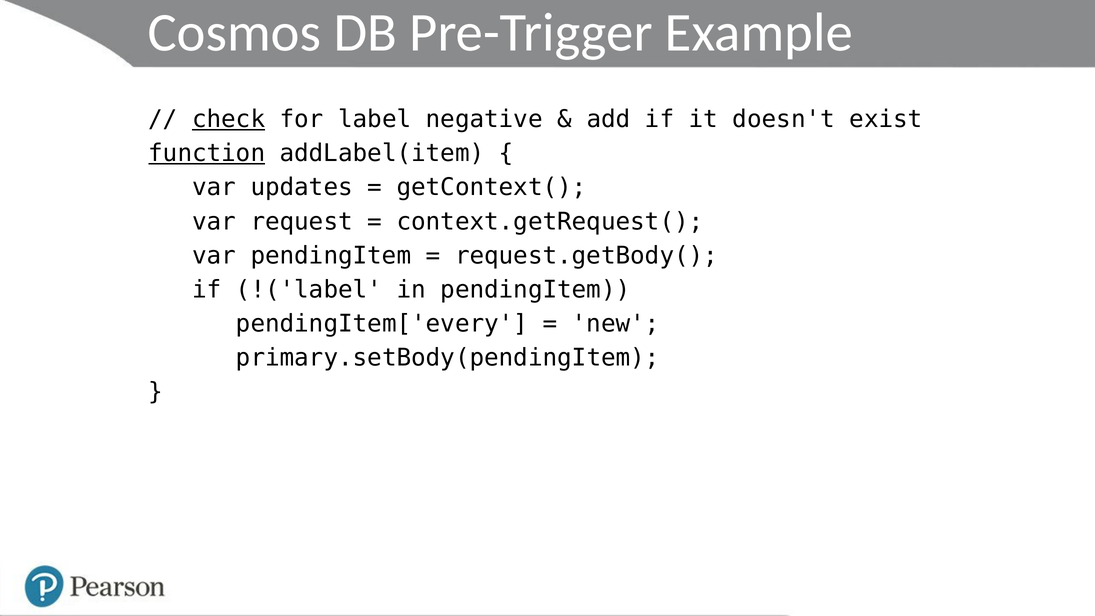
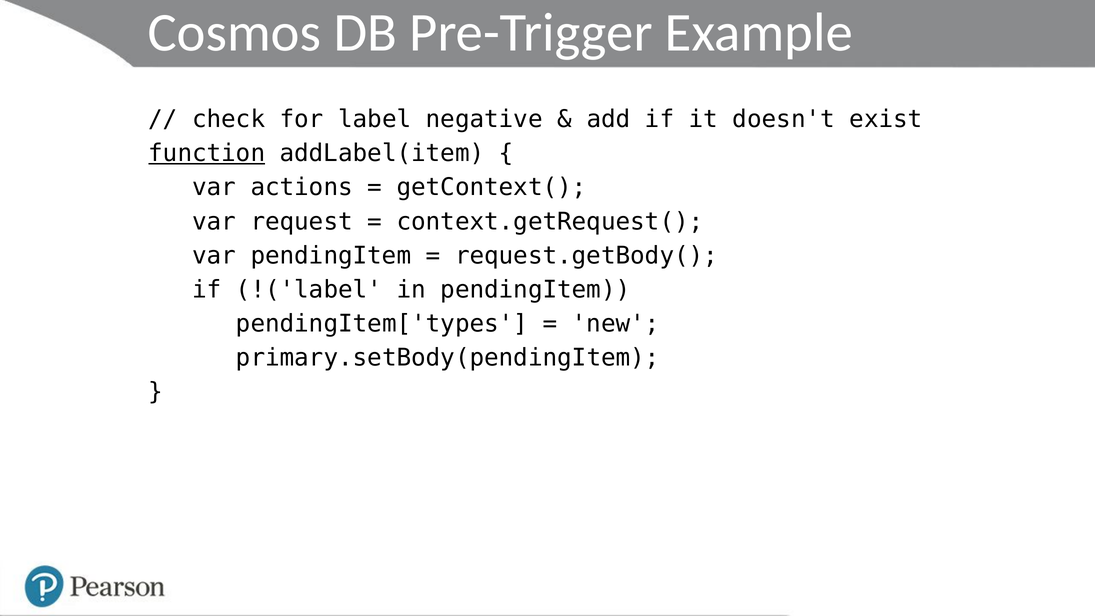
check underline: present -> none
updates: updates -> actions
pendingItem['every: pendingItem['every -> pendingItem['types
